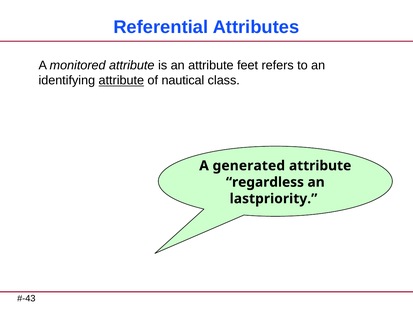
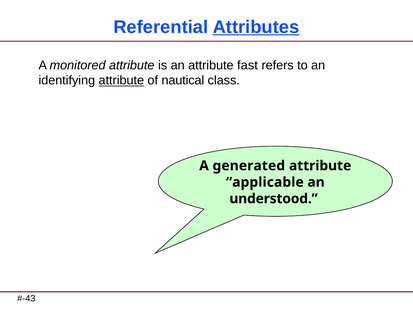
Attributes underline: none -> present
feet: feet -> fast
regardless: regardless -> applicable
lastpriority: lastpriority -> understood
